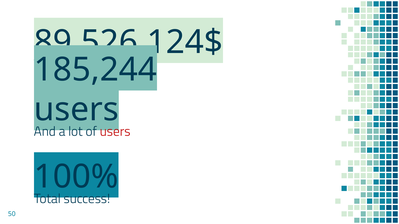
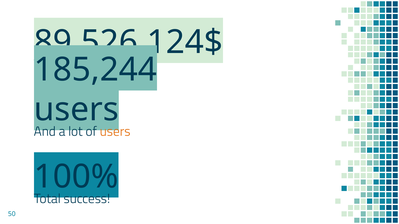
users at (115, 132) colour: red -> orange
